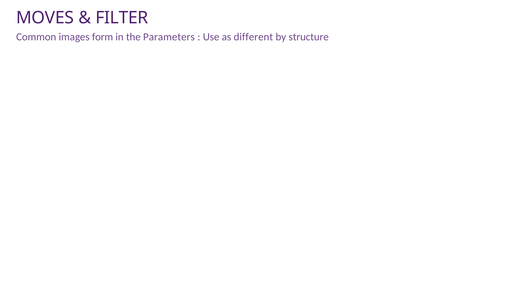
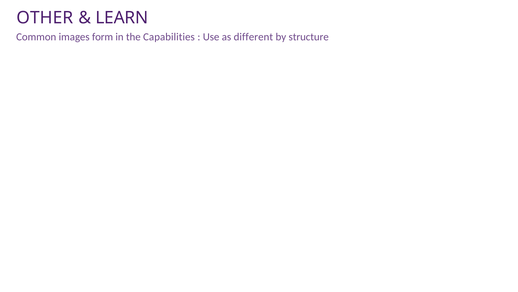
MOVES: MOVES -> OTHER
FILTER: FILTER -> LEARN
Parameters: Parameters -> Capabilities
